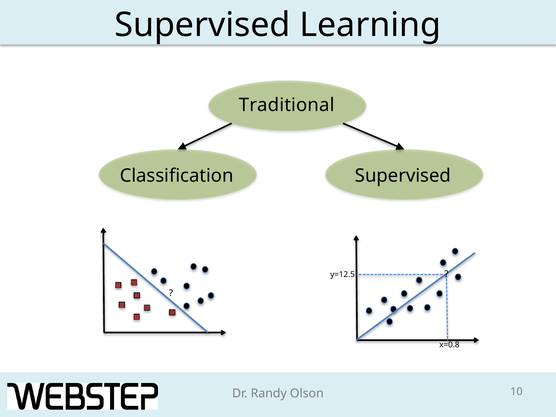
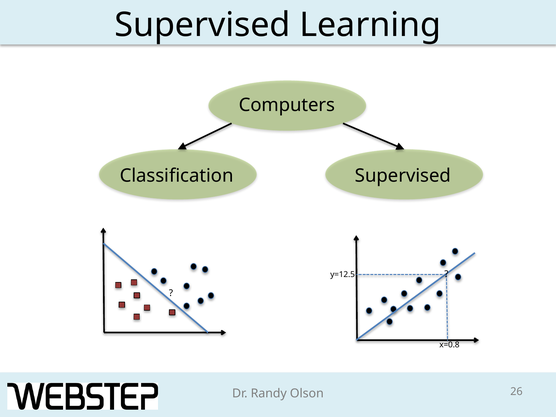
Traditional: Traditional -> Computers
10: 10 -> 26
